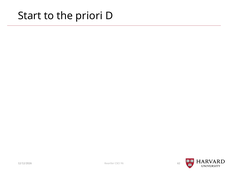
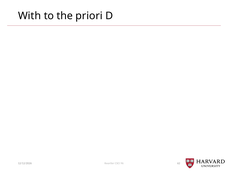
Start: Start -> With
